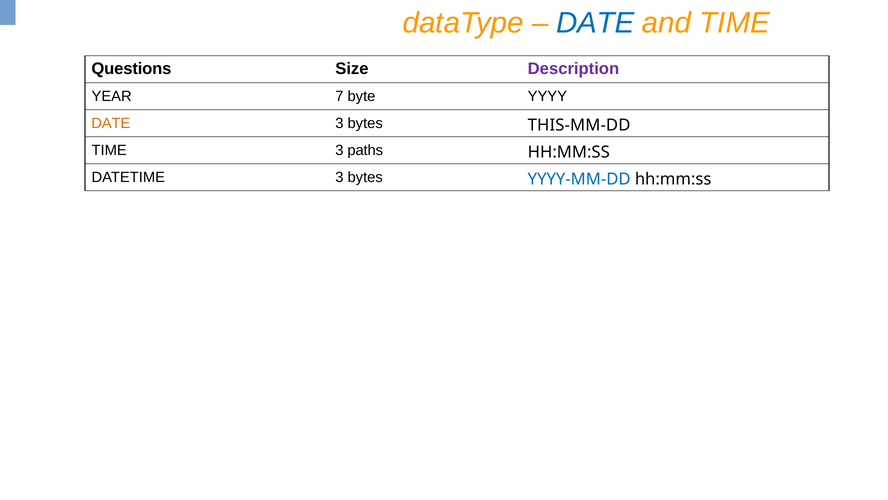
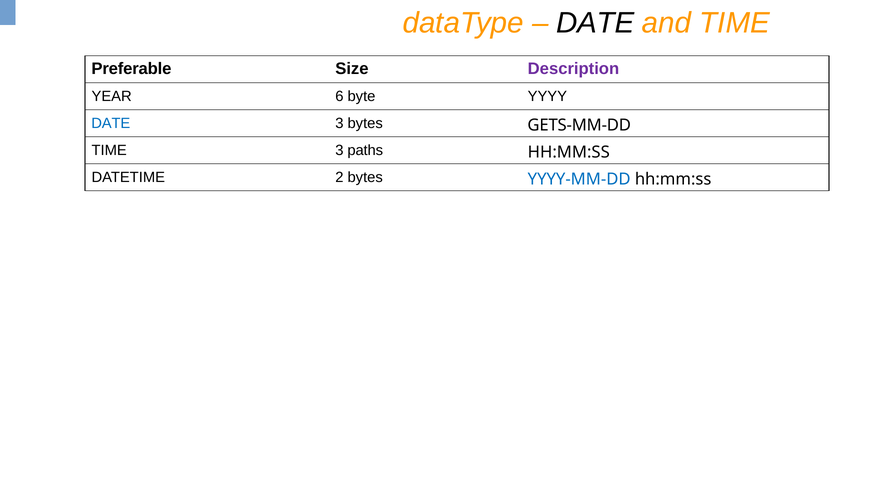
DATE at (595, 23) colour: blue -> black
Questions: Questions -> Preferable
7: 7 -> 6
DATE at (111, 123) colour: orange -> blue
THIS-MM-DD: THIS-MM-DD -> GETS-MM-DD
DATETIME 3: 3 -> 2
